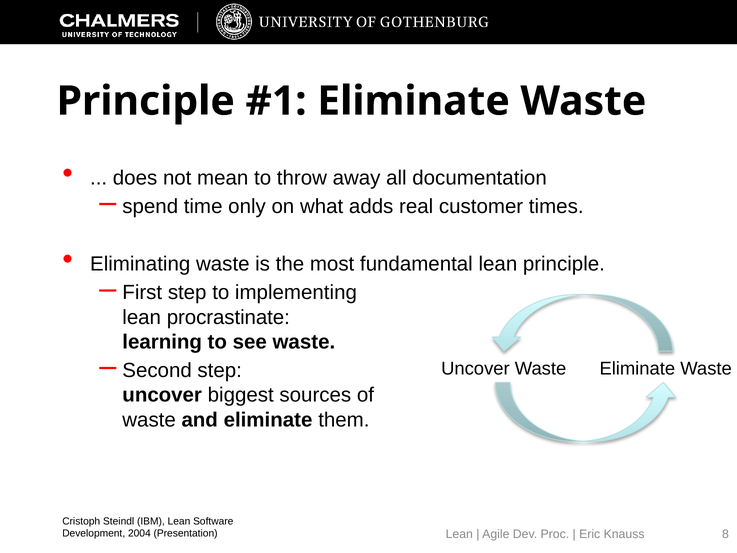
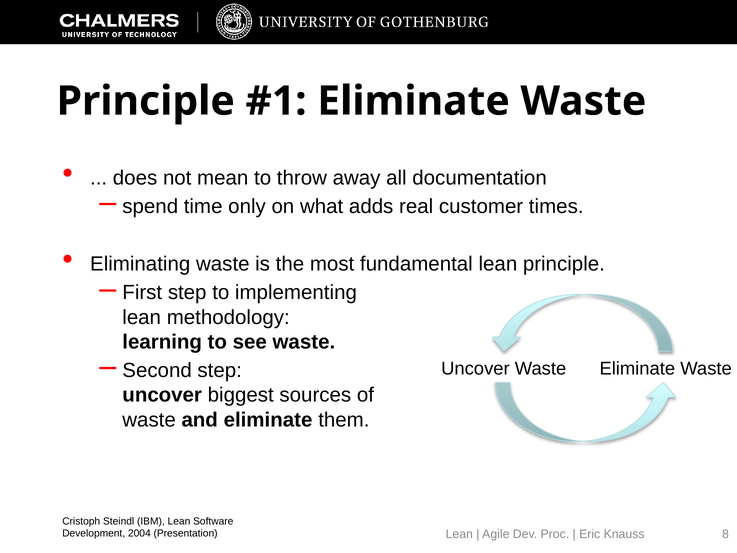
procrastinate: procrastinate -> methodology
